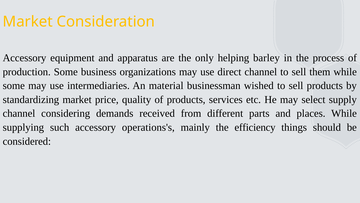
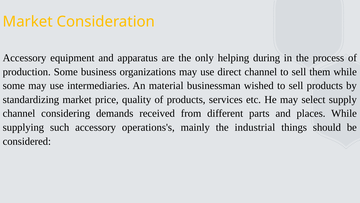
barley: barley -> during
efficiency: efficiency -> industrial
